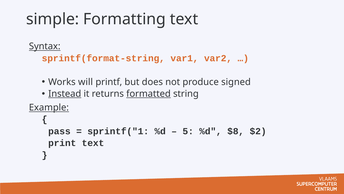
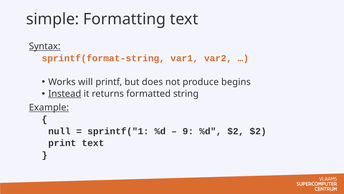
signed: signed -> begins
formatted underline: present -> none
pass: pass -> null
5: 5 -> 9
%d $8: $8 -> $2
